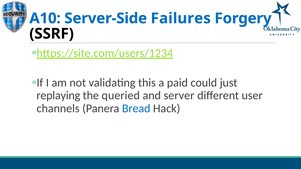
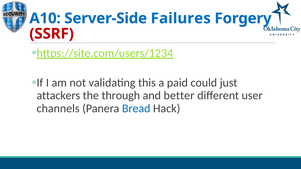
SSRF colour: black -> red
replaying: replaying -> attackers
queried: queried -> through
server: server -> better
